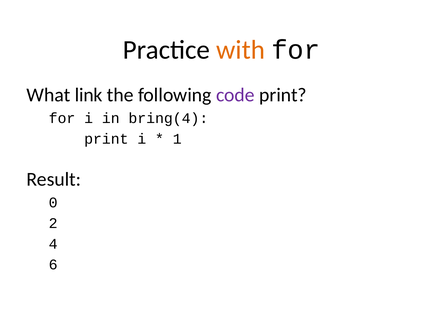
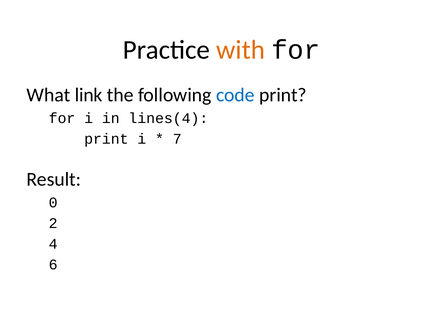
code colour: purple -> blue
bring(4: bring(4 -> lines(4
1: 1 -> 7
